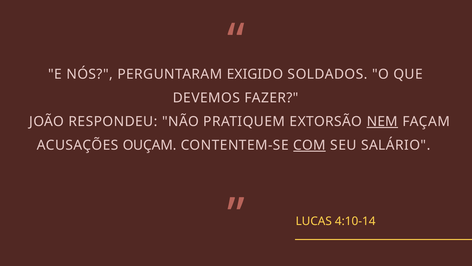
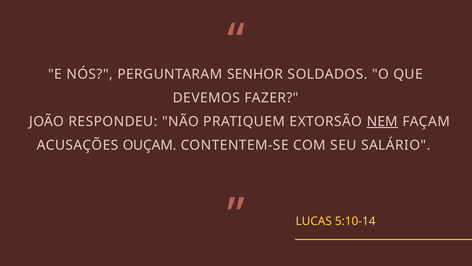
EXIGIDO: EXIGIDO -> SENHOR
COM underline: present -> none
4:10-14: 4:10-14 -> 5:10-14
